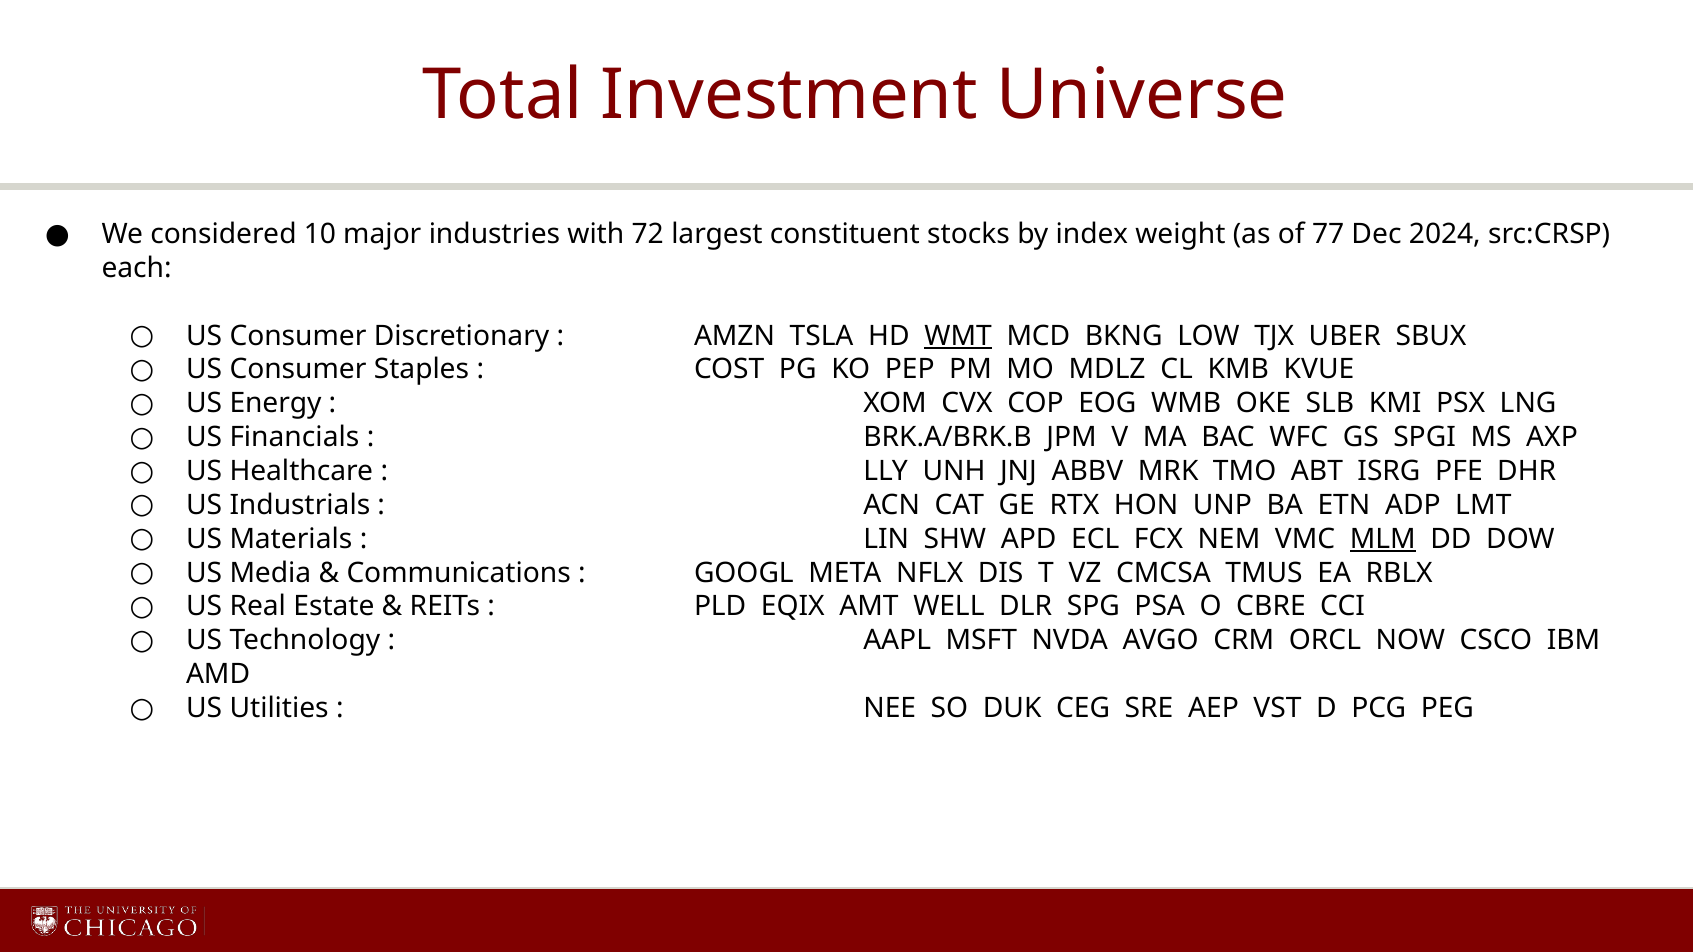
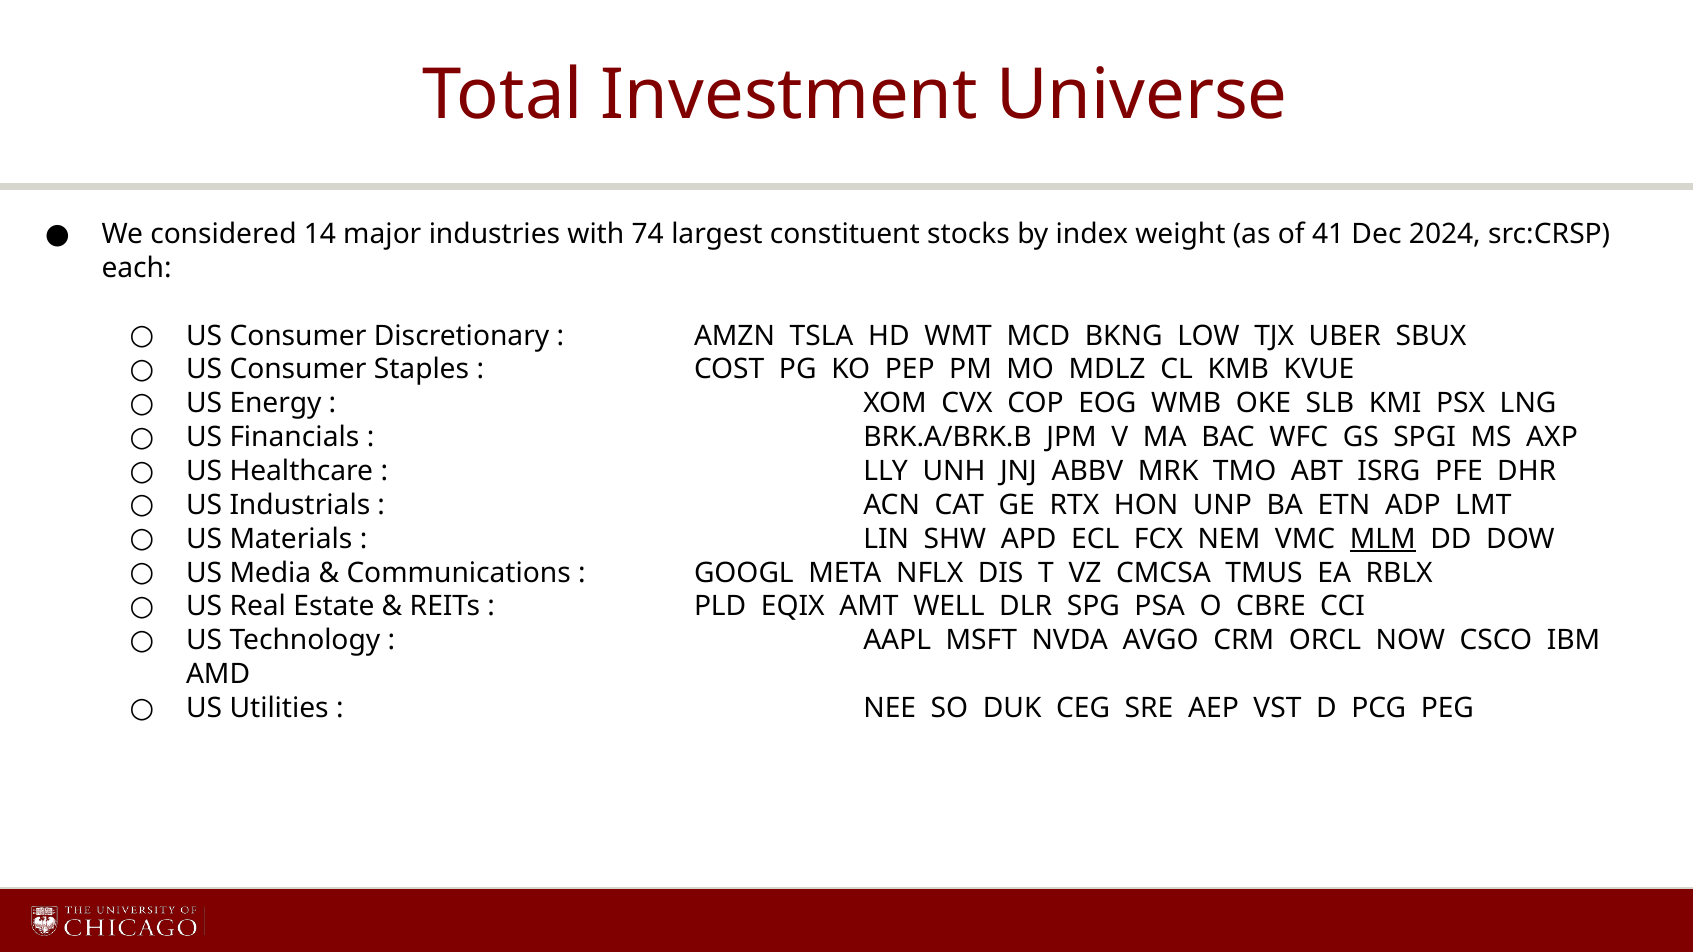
10: 10 -> 14
72: 72 -> 74
77: 77 -> 41
WMT underline: present -> none
